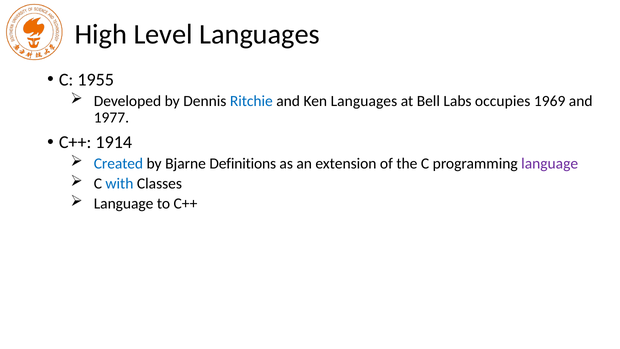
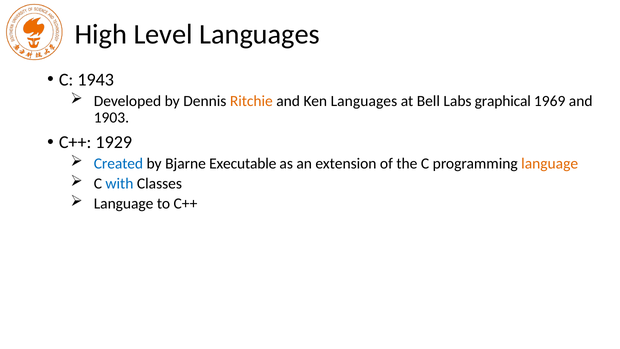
1955: 1955 -> 1943
Ritchie colour: blue -> orange
occupies: occupies -> graphical
1977: 1977 -> 1903
1914: 1914 -> 1929
Definitions: Definitions -> Executable
language at (550, 164) colour: purple -> orange
